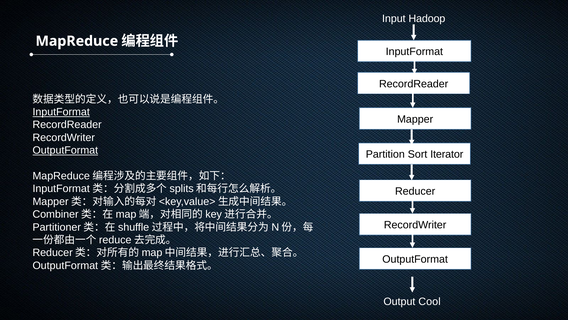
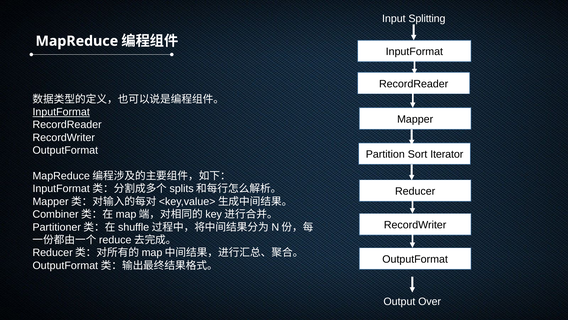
Hadoop: Hadoop -> Splitting
OutputFormat at (65, 150) underline: present -> none
Cool: Cool -> Over
